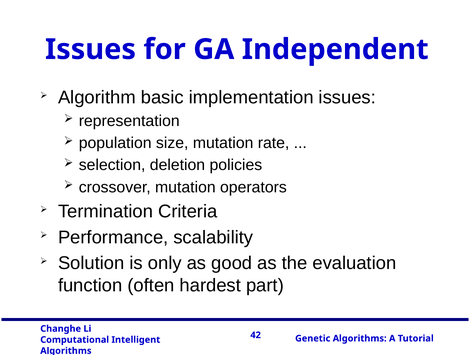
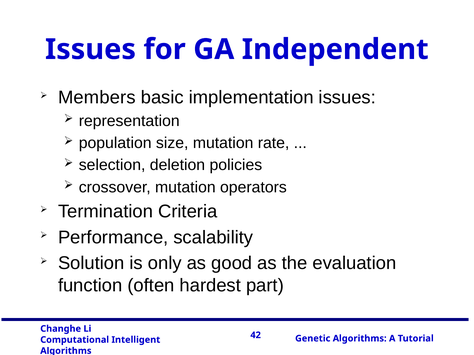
Algorithm: Algorithm -> Members
